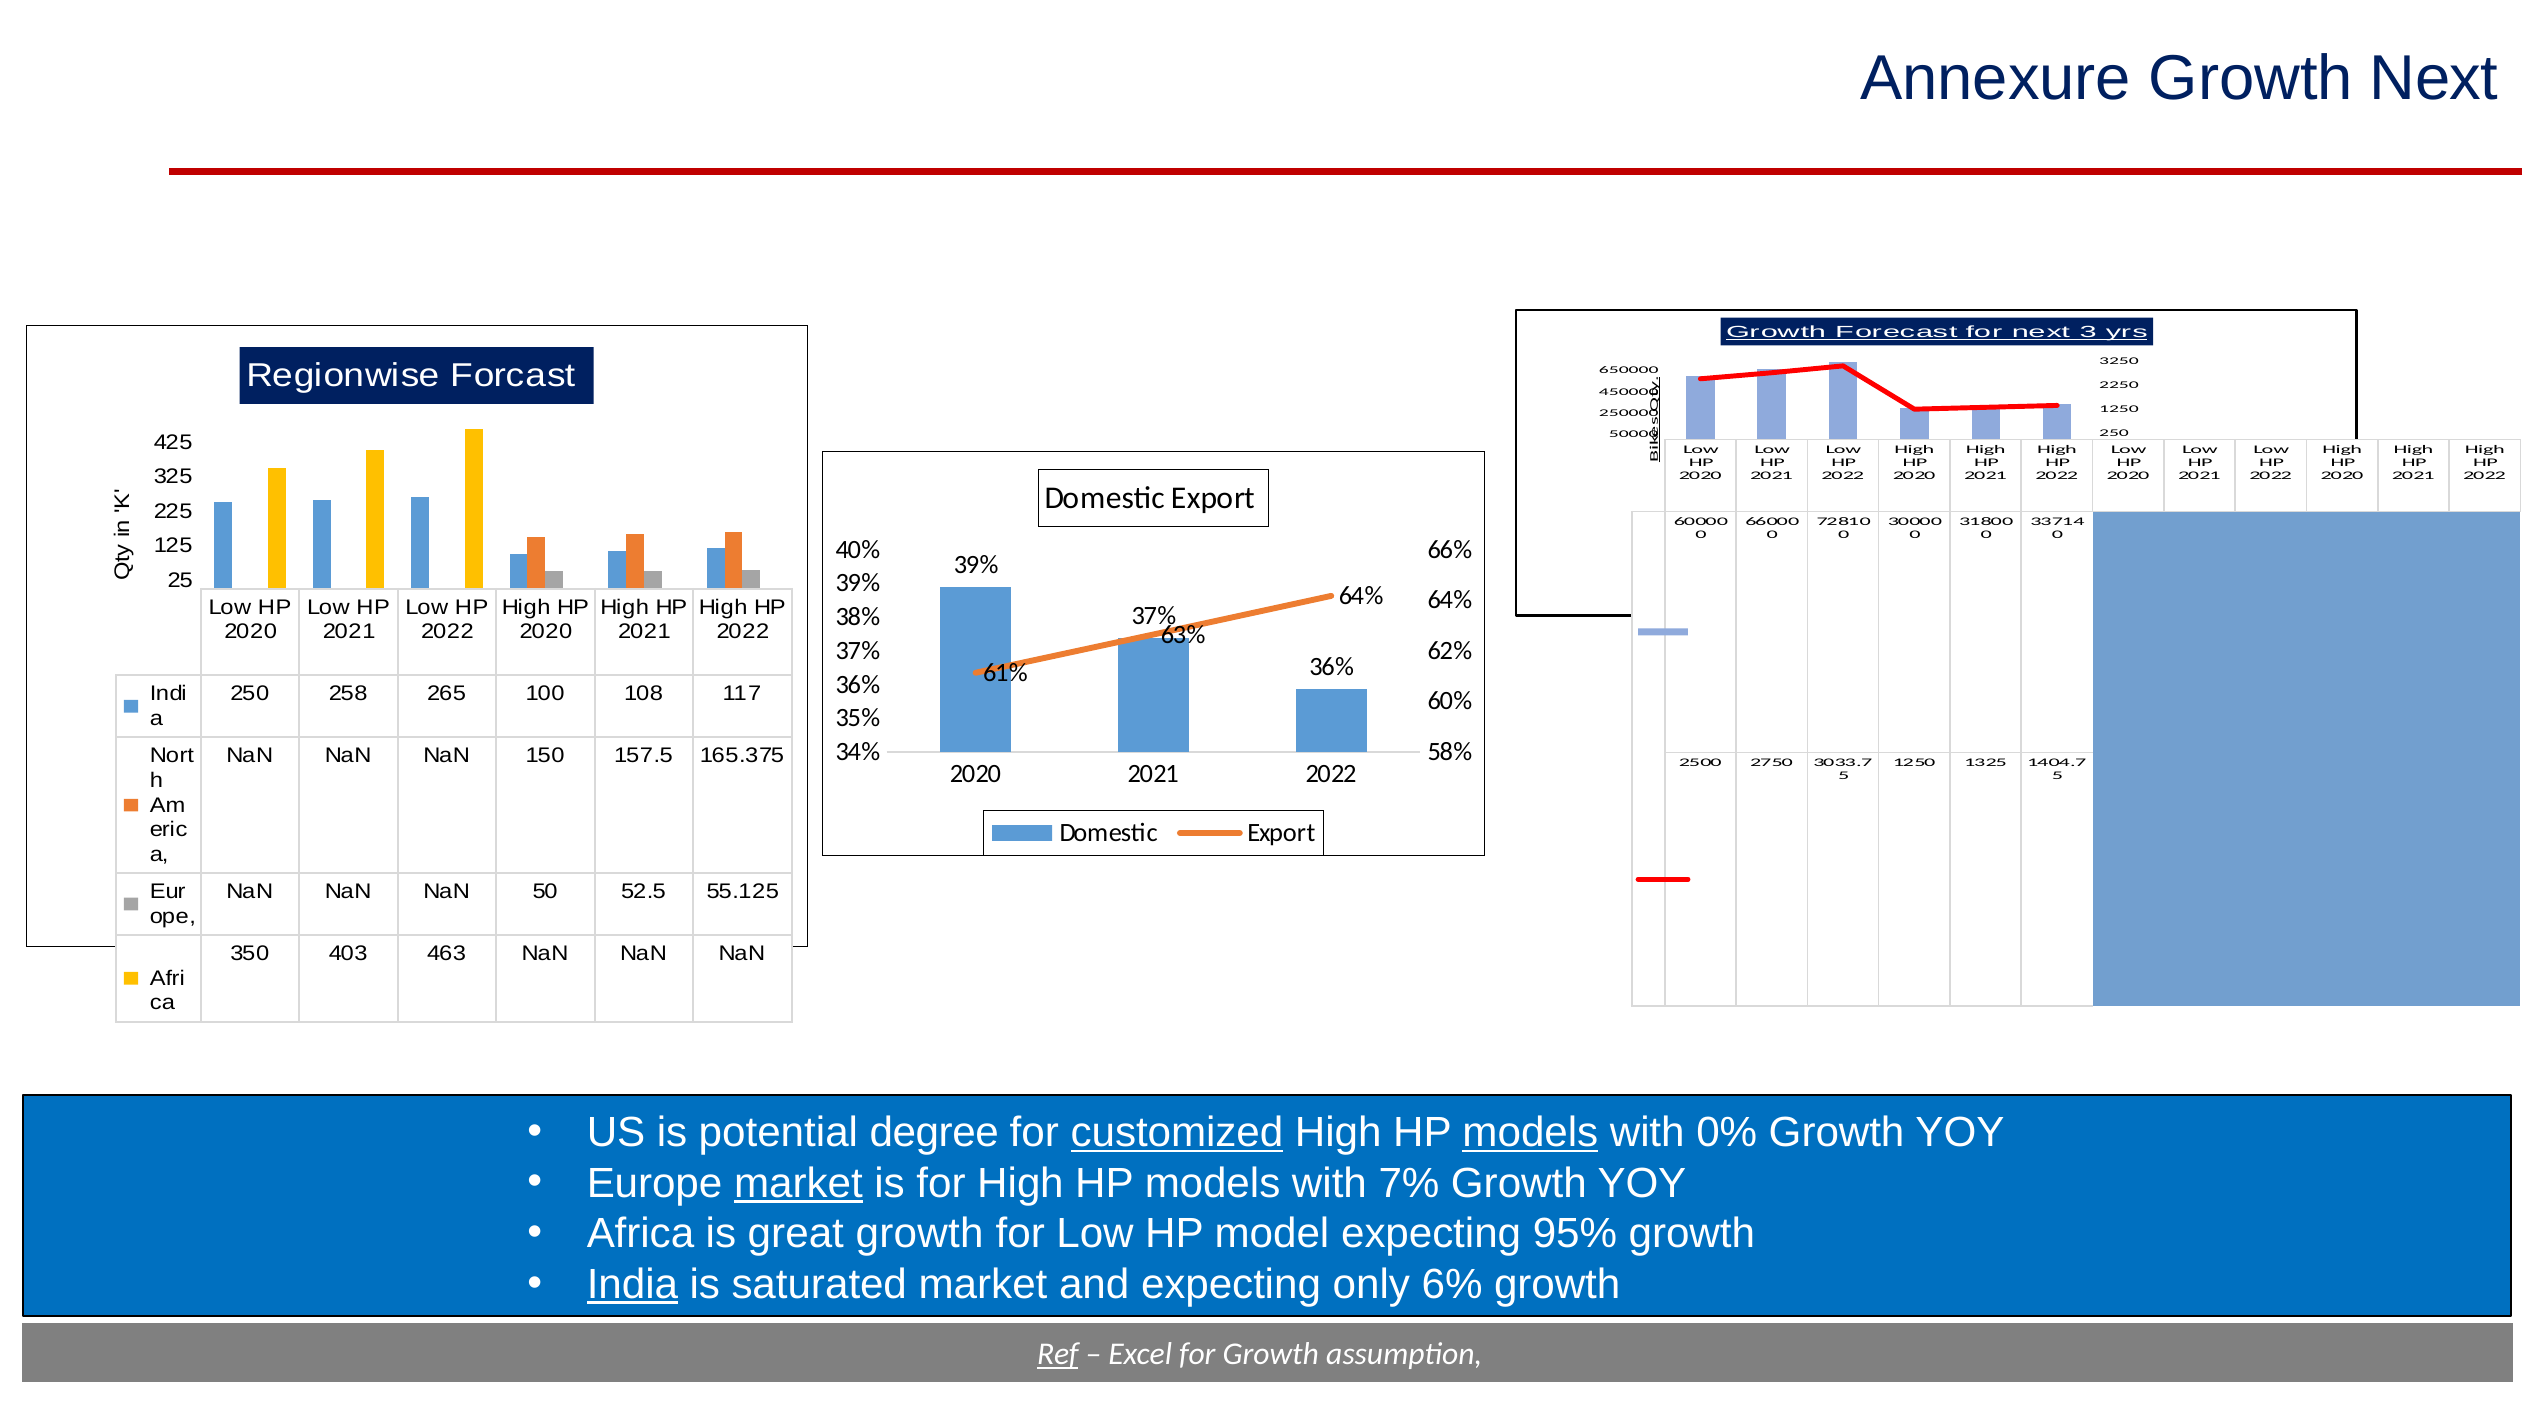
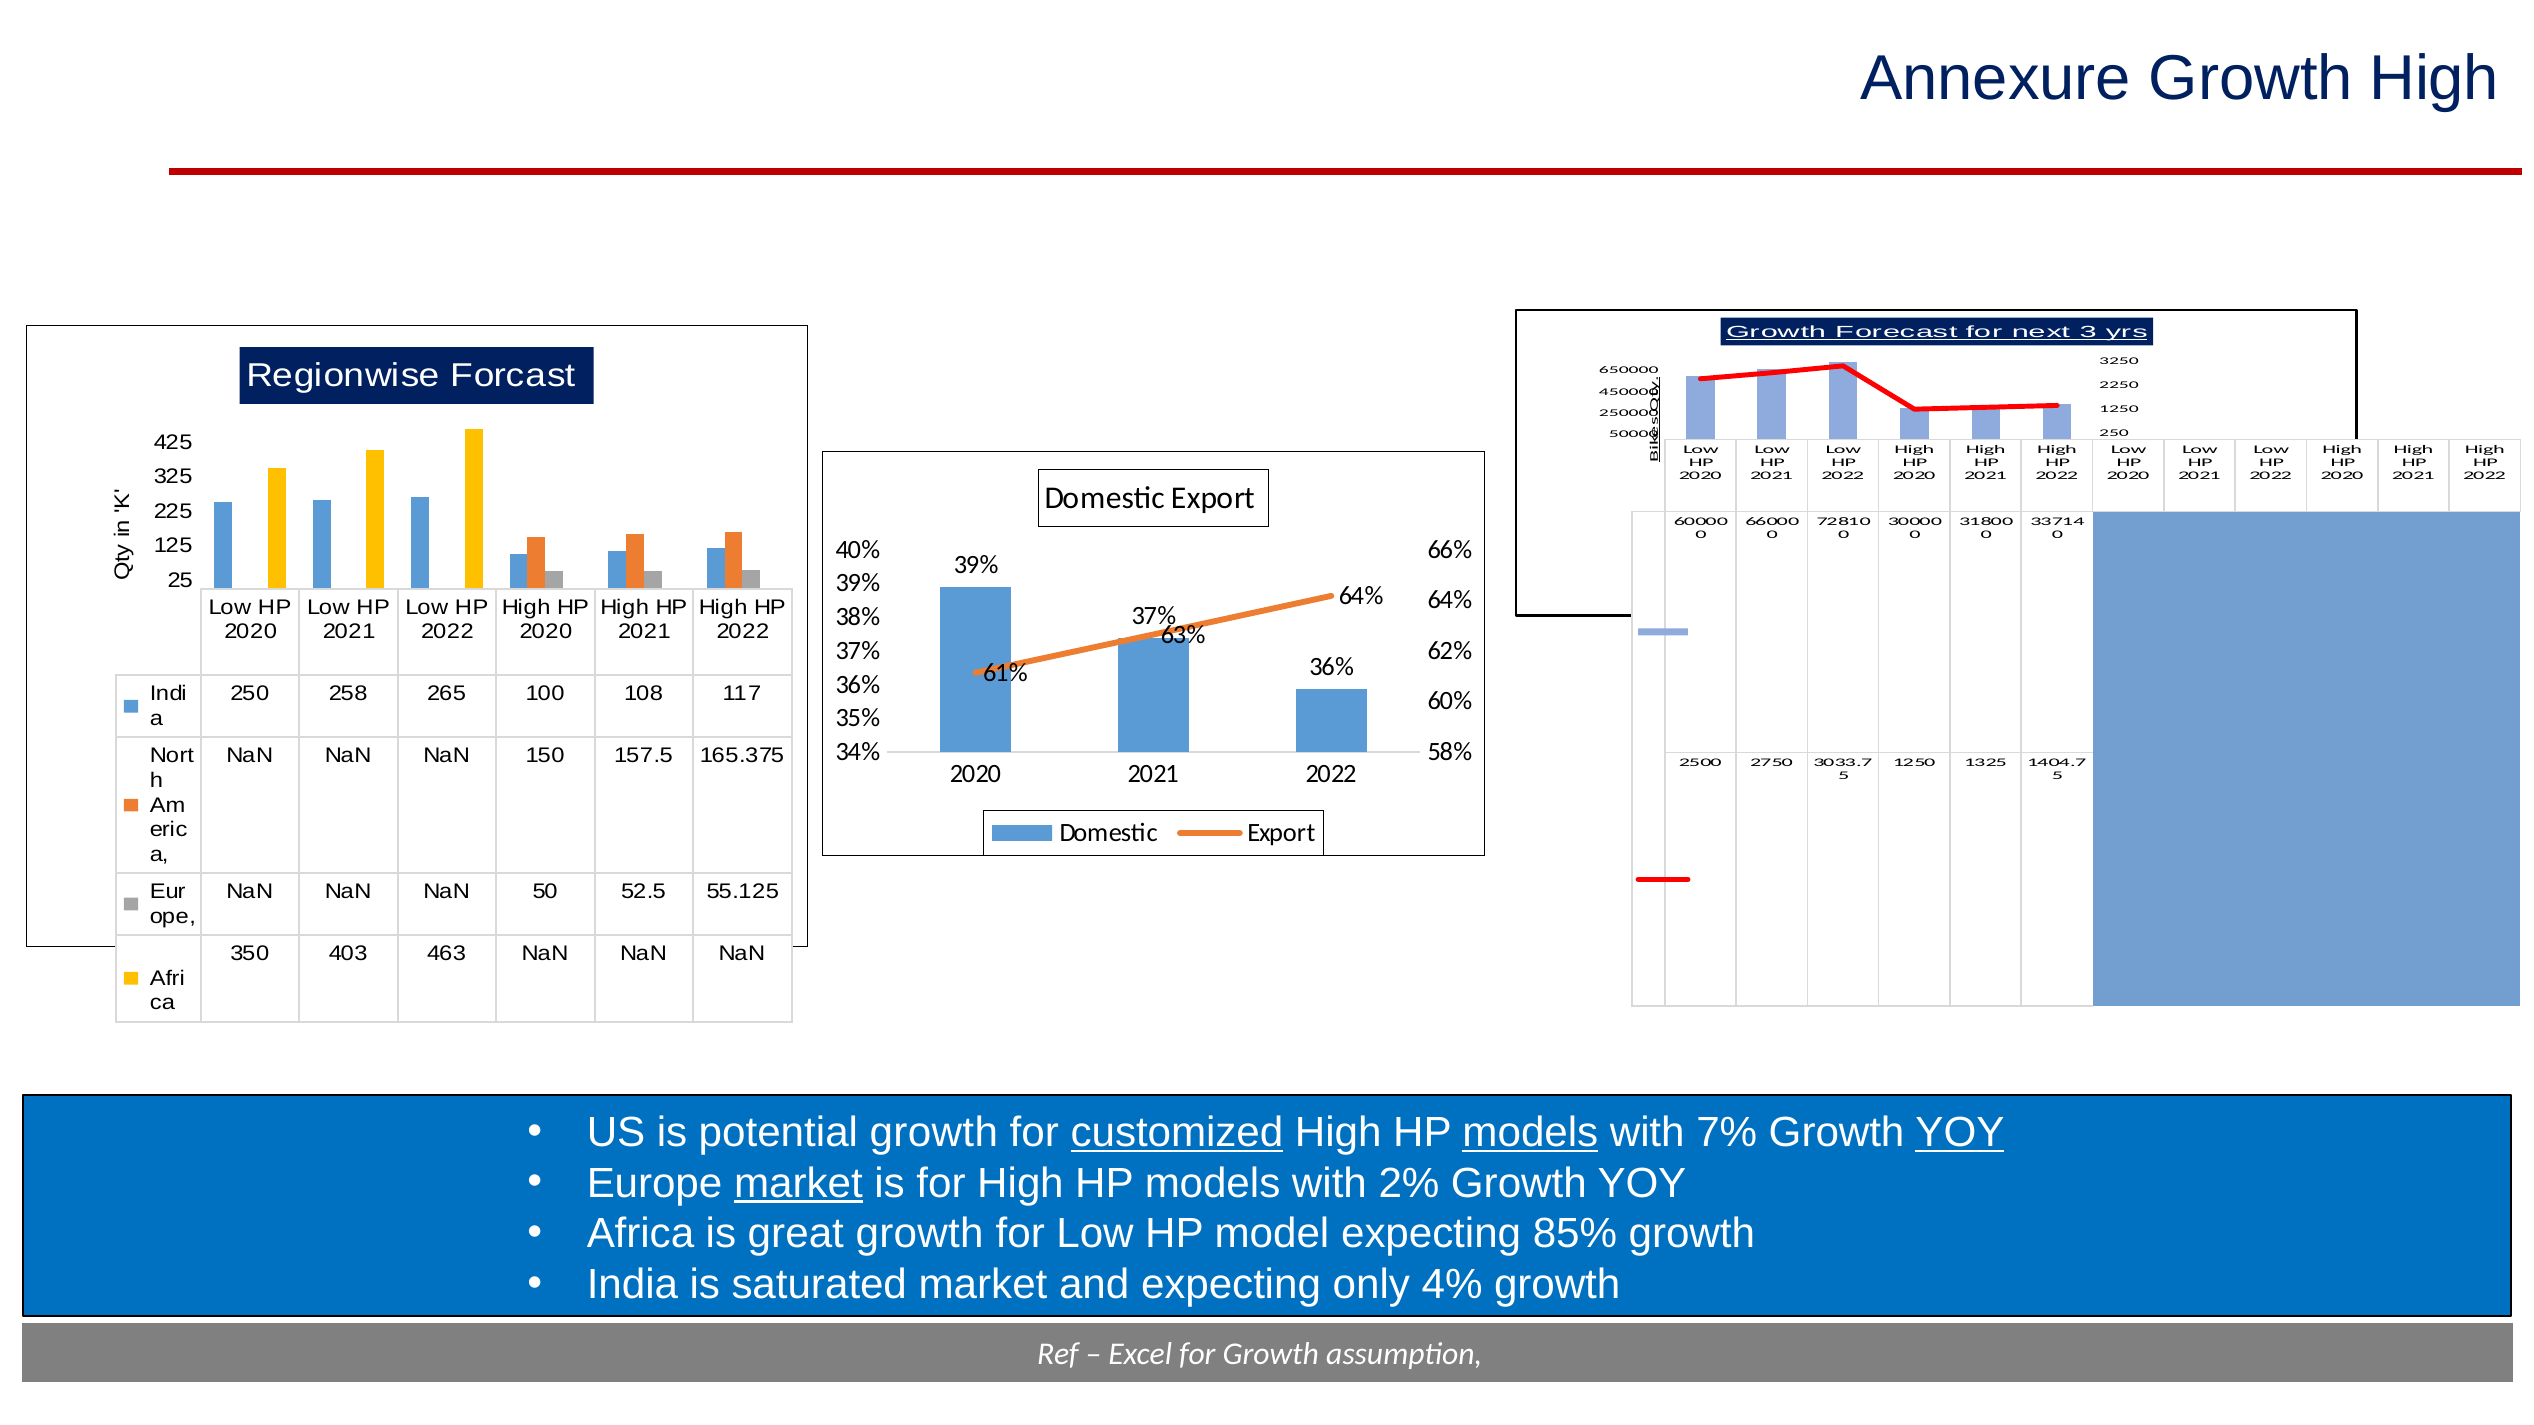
Growth Next: Next -> High
potential degree: degree -> growth
0%: 0% -> 7%
YOY at (1960, 1133) underline: none -> present
7%: 7% -> 2%
95%: 95% -> 85%
India underline: present -> none
6%: 6% -> 4%
Ref underline: present -> none
